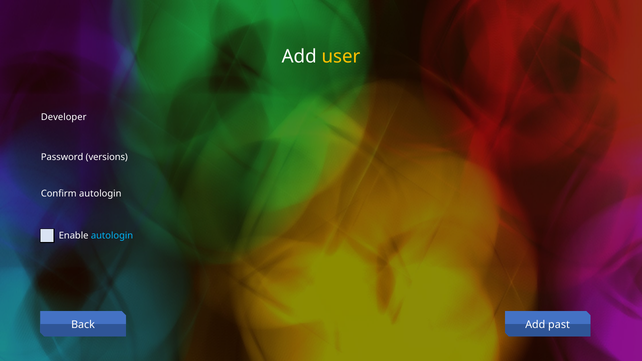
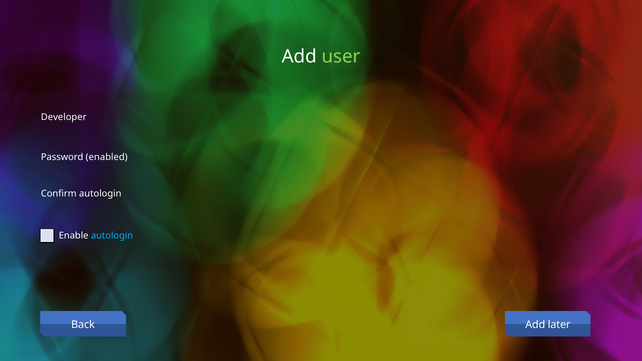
user colour: yellow -> light green
versions: versions -> enabled
past: past -> later
